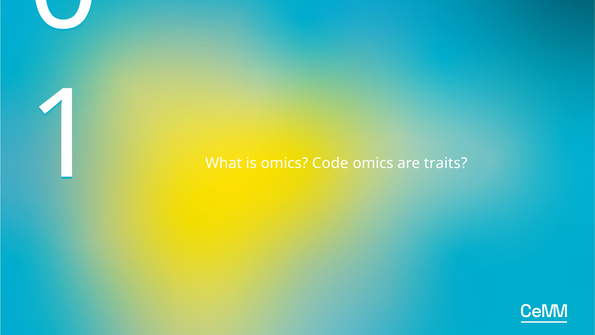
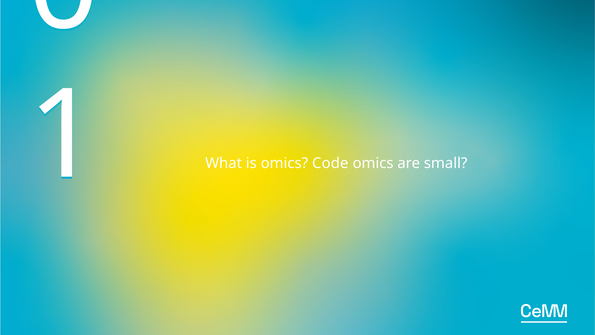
traits: traits -> small
